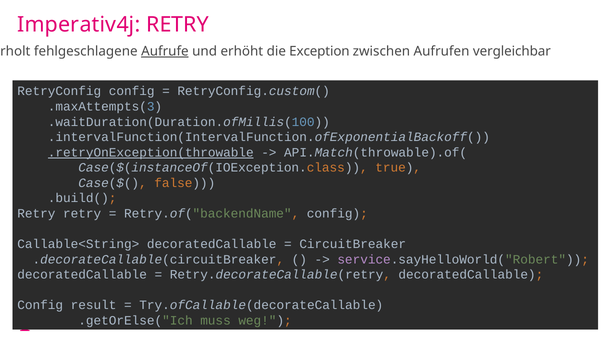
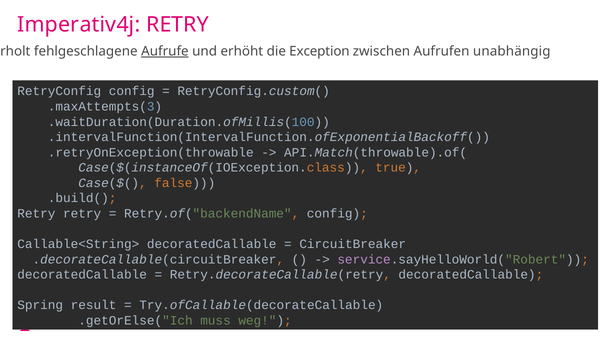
vergleichbar: vergleichbar -> unabhängig
.retryOnException(throwable underline: present -> none
Config at (40, 305): Config -> Spring
